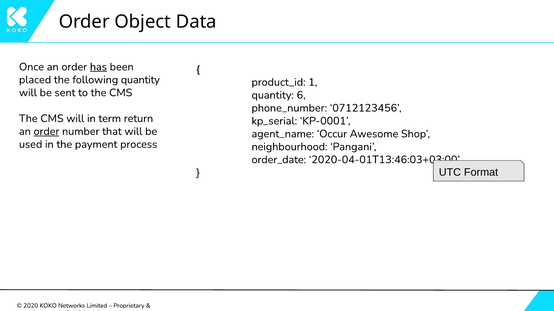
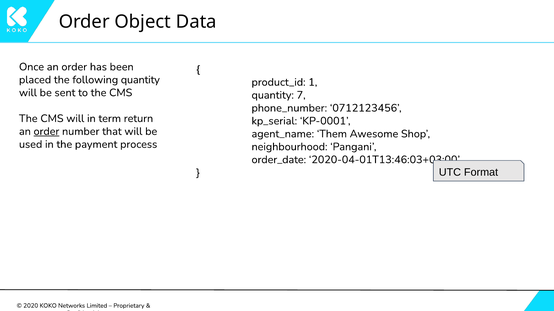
has underline: present -> none
6: 6 -> 7
Occur: Occur -> Them
